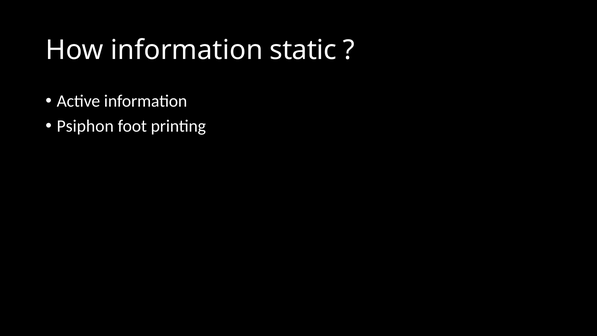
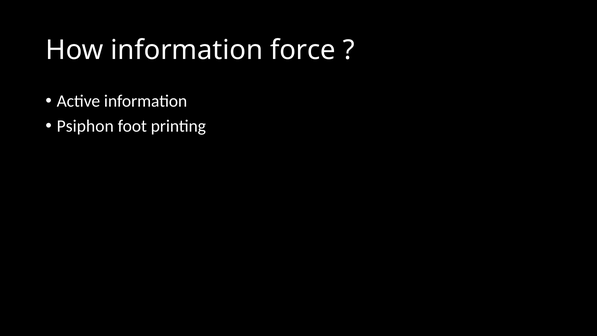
static: static -> force
